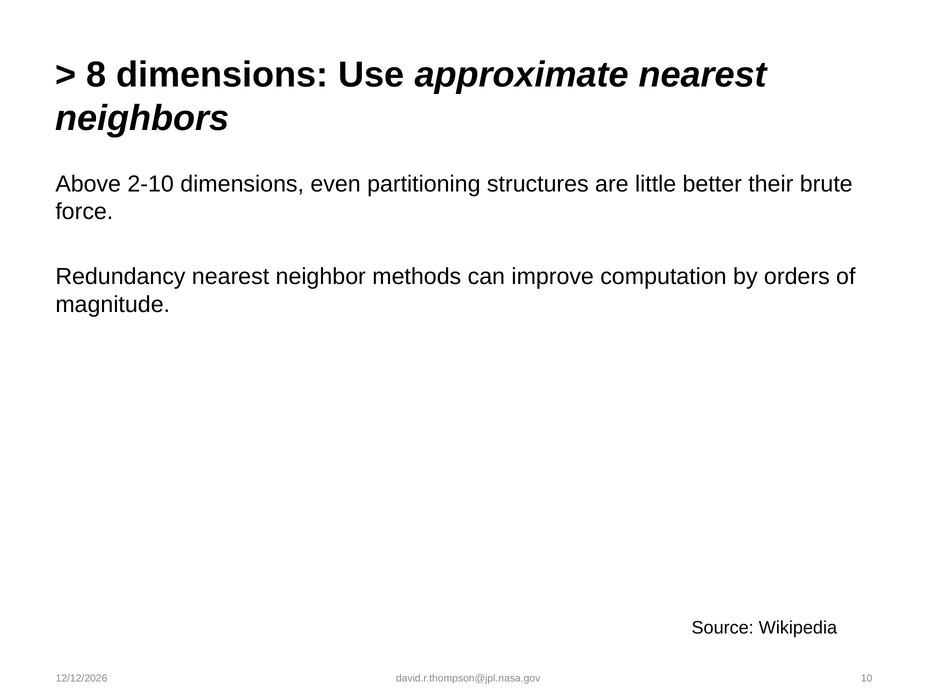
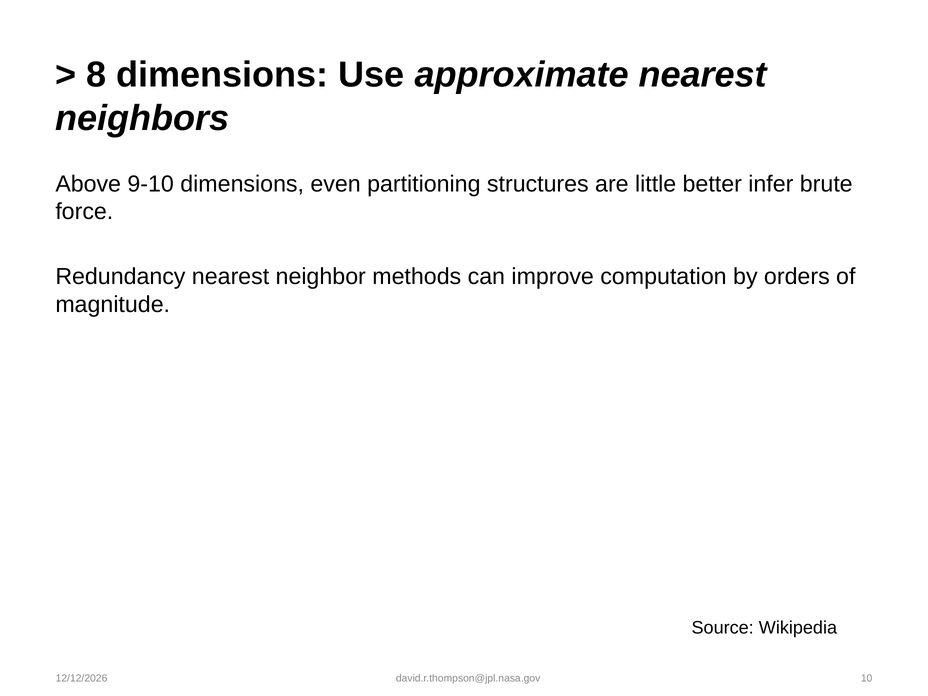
2-10: 2-10 -> 9-10
their: their -> infer
